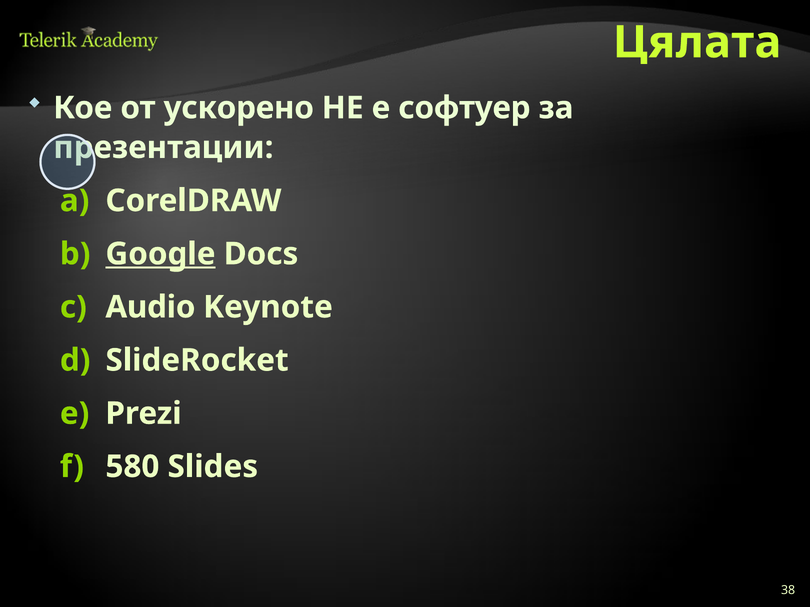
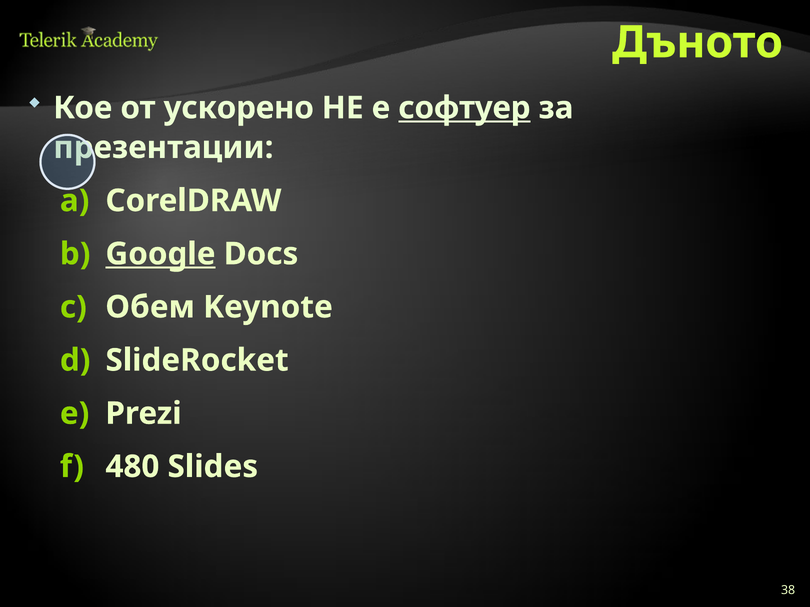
Цялата: Цялата -> Дъното
софтуер underline: none -> present
Audio: Audio -> Обем
580: 580 -> 480
